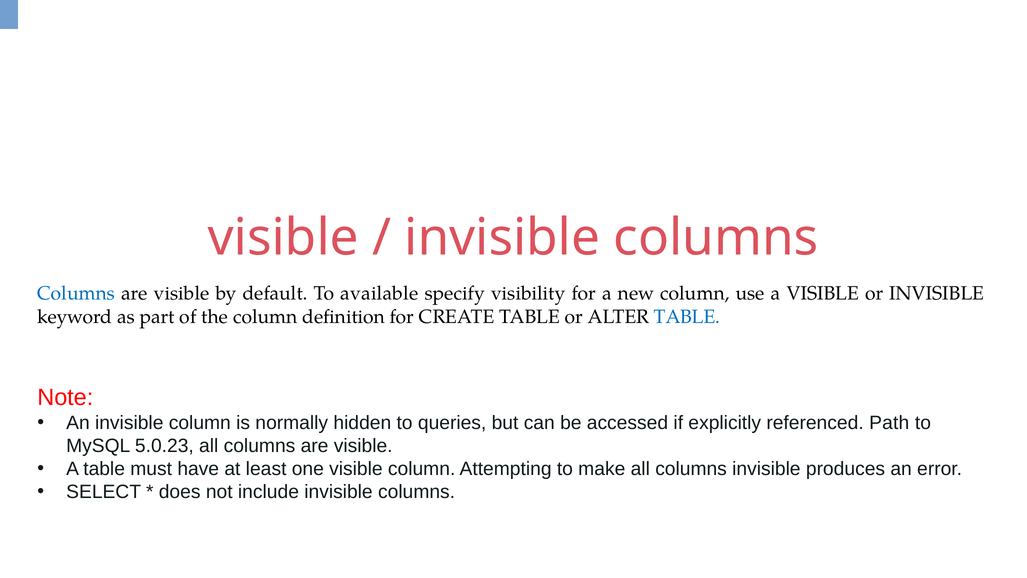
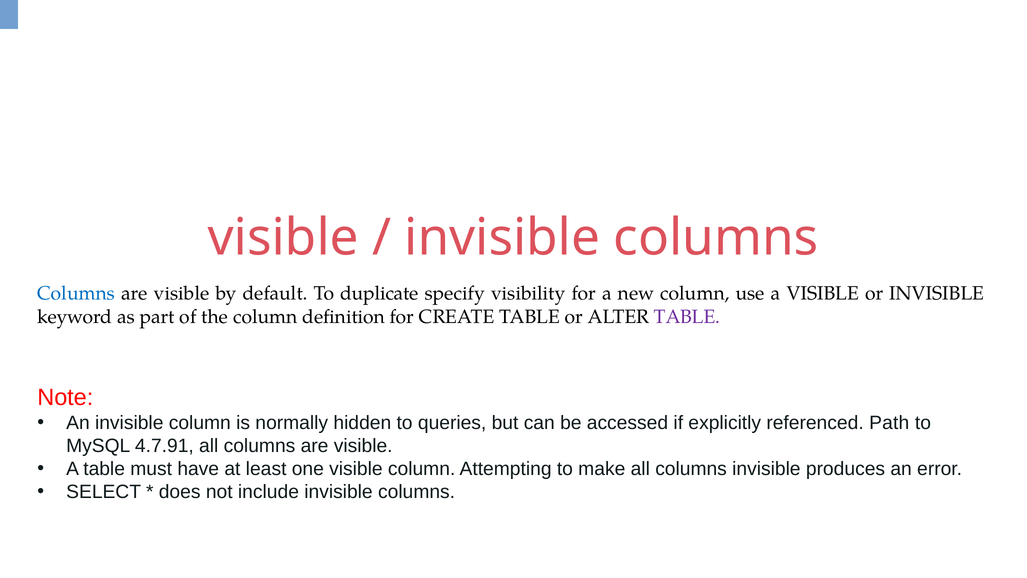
available: available -> duplicate
TABLE at (687, 316) colour: blue -> purple
5.0.23: 5.0.23 -> 4.7.91
